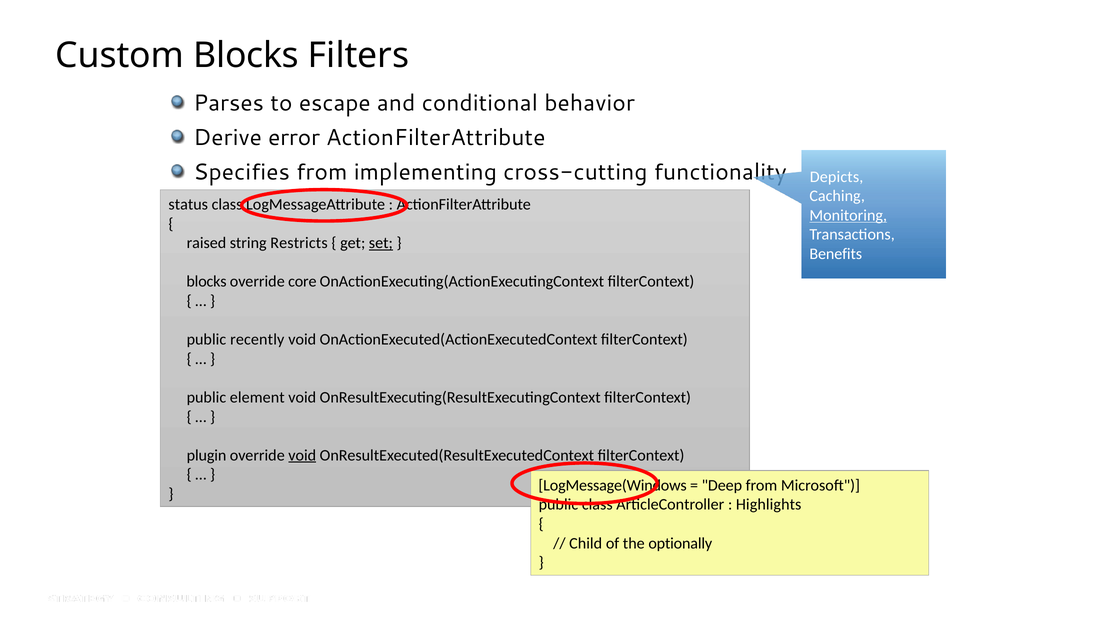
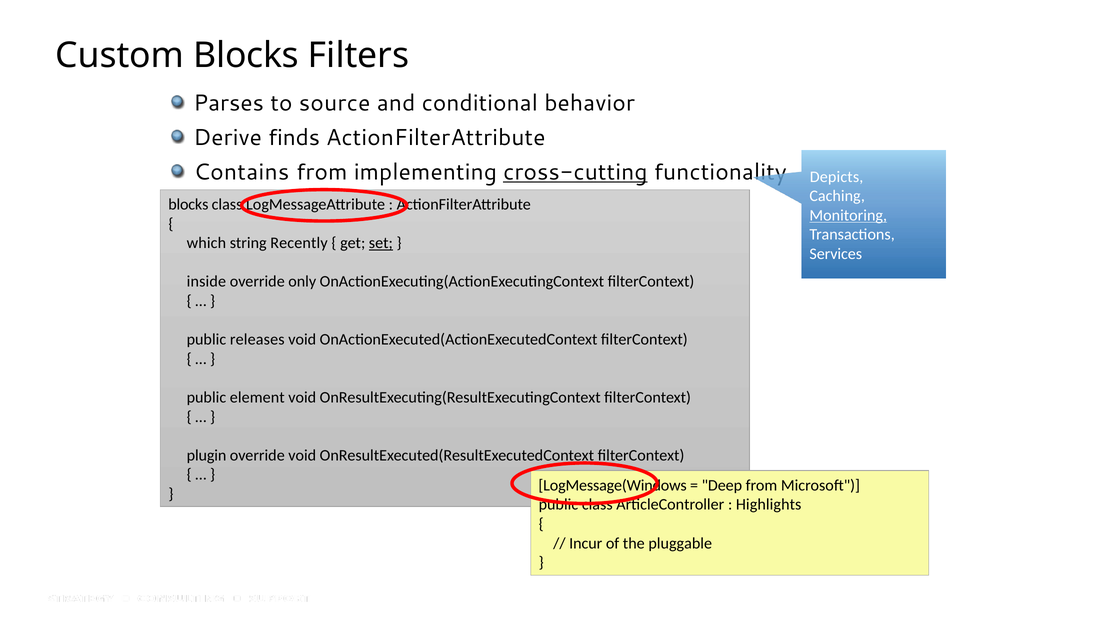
escape: escape -> source
error: error -> finds
Specifies: Specifies -> Contains
cross-cutting underline: none -> present
status at (188, 204): status -> blocks
raised: raised -> which
Restricts: Restricts -> Recently
Benefits: Benefits -> Services
blocks at (207, 282): blocks -> inside
core: core -> only
recently: recently -> releases
void at (302, 455) underline: present -> none
Child: Child -> Incur
optionally: optionally -> pluggable
